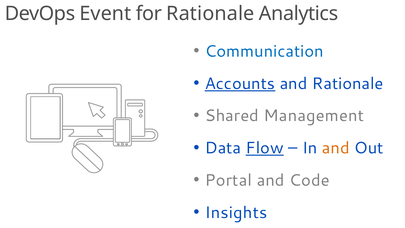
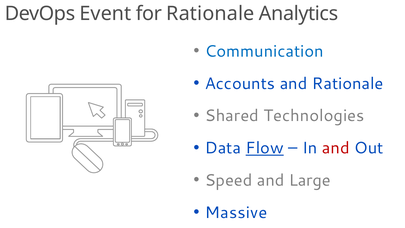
Accounts underline: present -> none
Management: Management -> Technologies
and at (336, 148) colour: orange -> red
Portal: Portal -> Speed
Code: Code -> Large
Insights: Insights -> Massive
